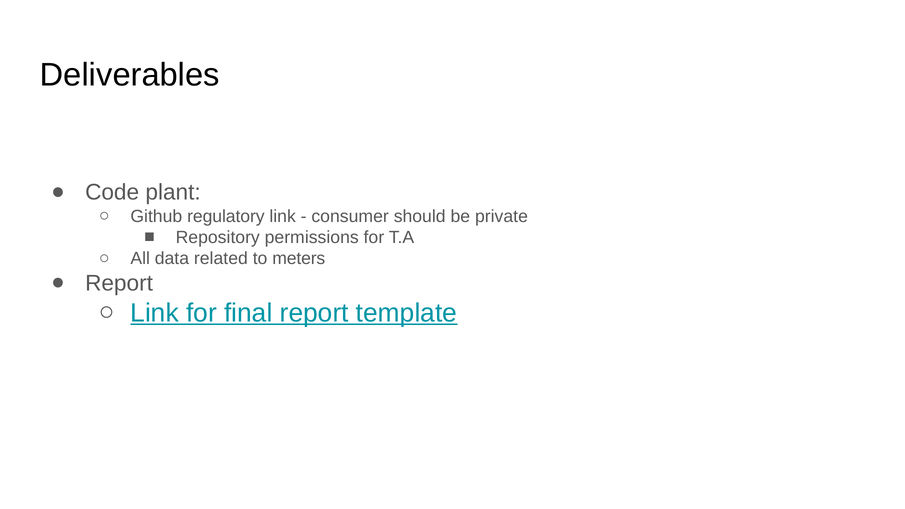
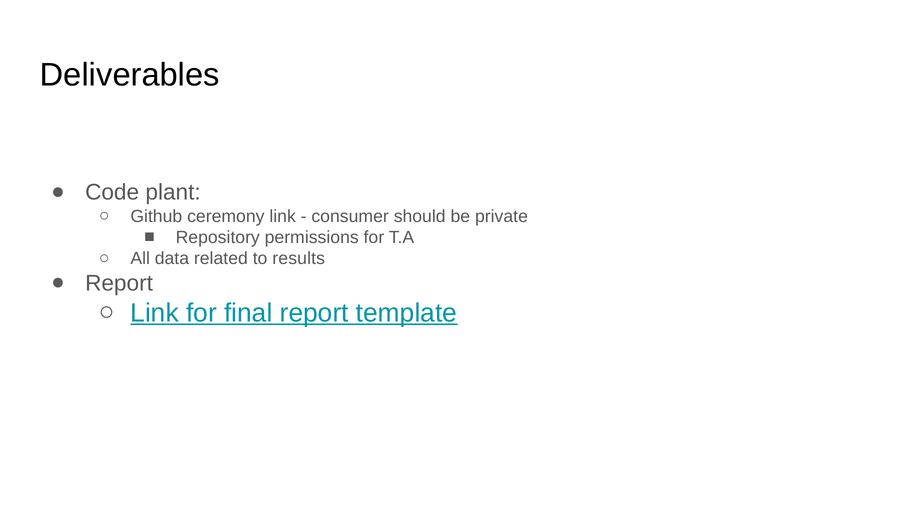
regulatory: regulatory -> ceremony
meters: meters -> results
